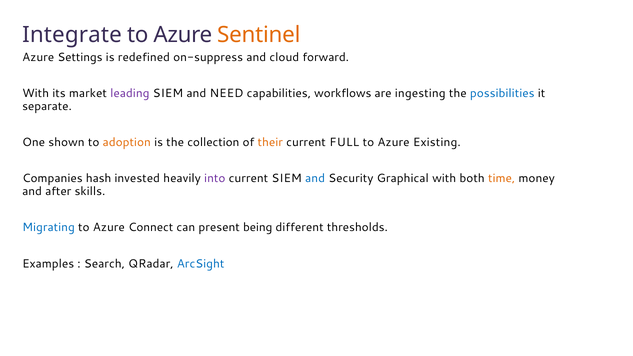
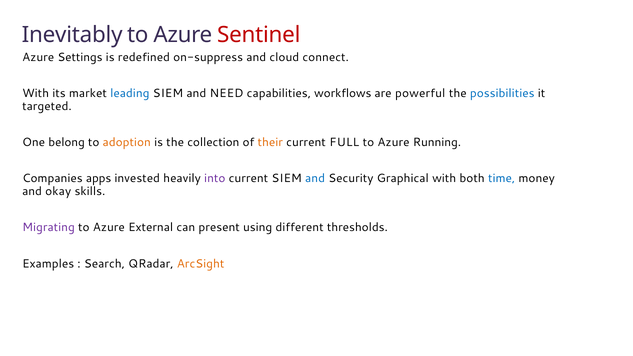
Integrate: Integrate -> Inevitably
Sentinel colour: orange -> red
forward: forward -> connect
leading colour: purple -> blue
ingesting: ingesting -> powerful
separate: separate -> targeted
shown: shown -> belong
Existing: Existing -> Running
hash: hash -> apps
time colour: orange -> blue
after: after -> okay
Migrating colour: blue -> purple
Connect: Connect -> External
being: being -> using
ArcSight colour: blue -> orange
